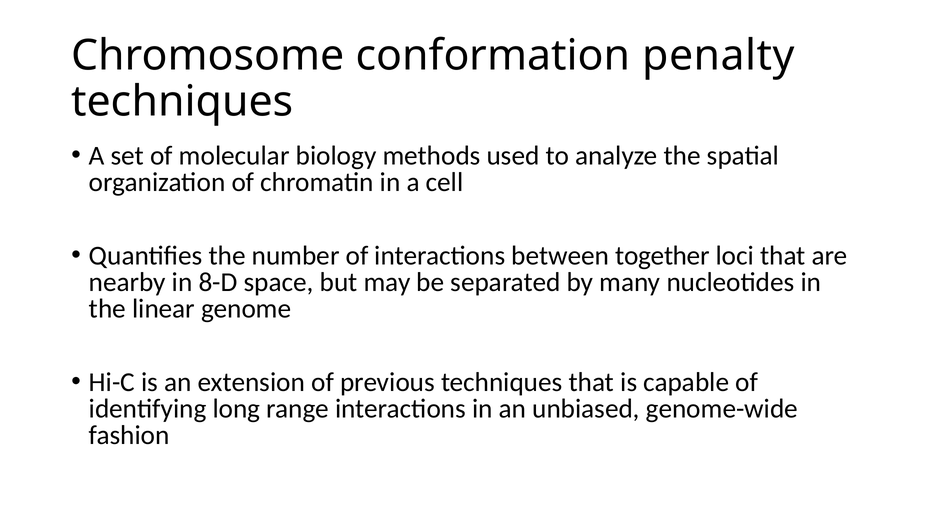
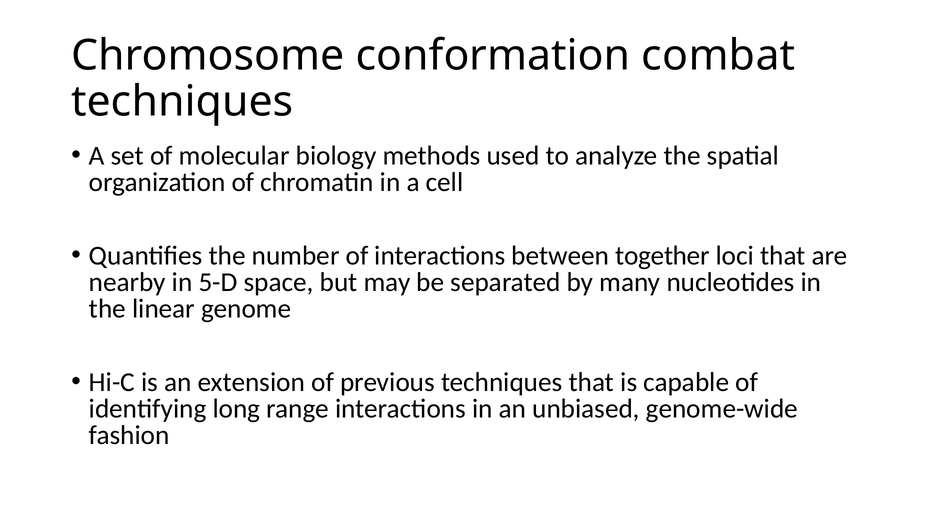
penalty: penalty -> combat
8-D: 8-D -> 5-D
